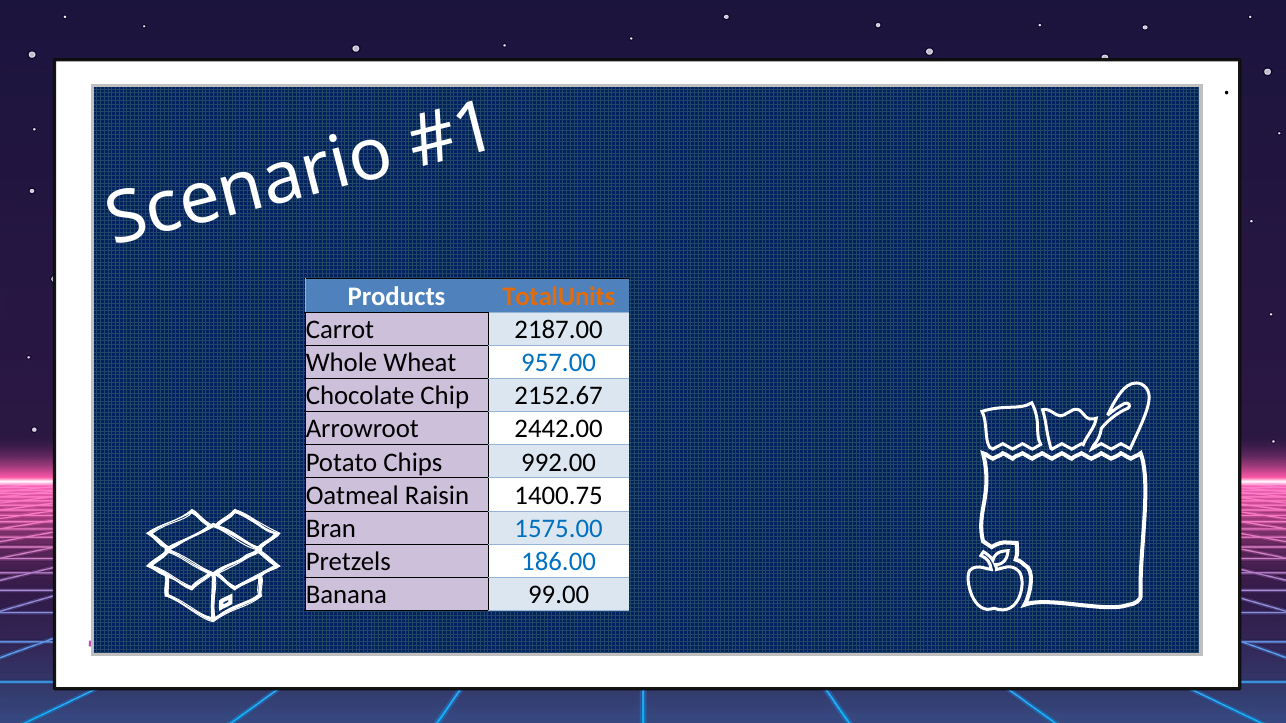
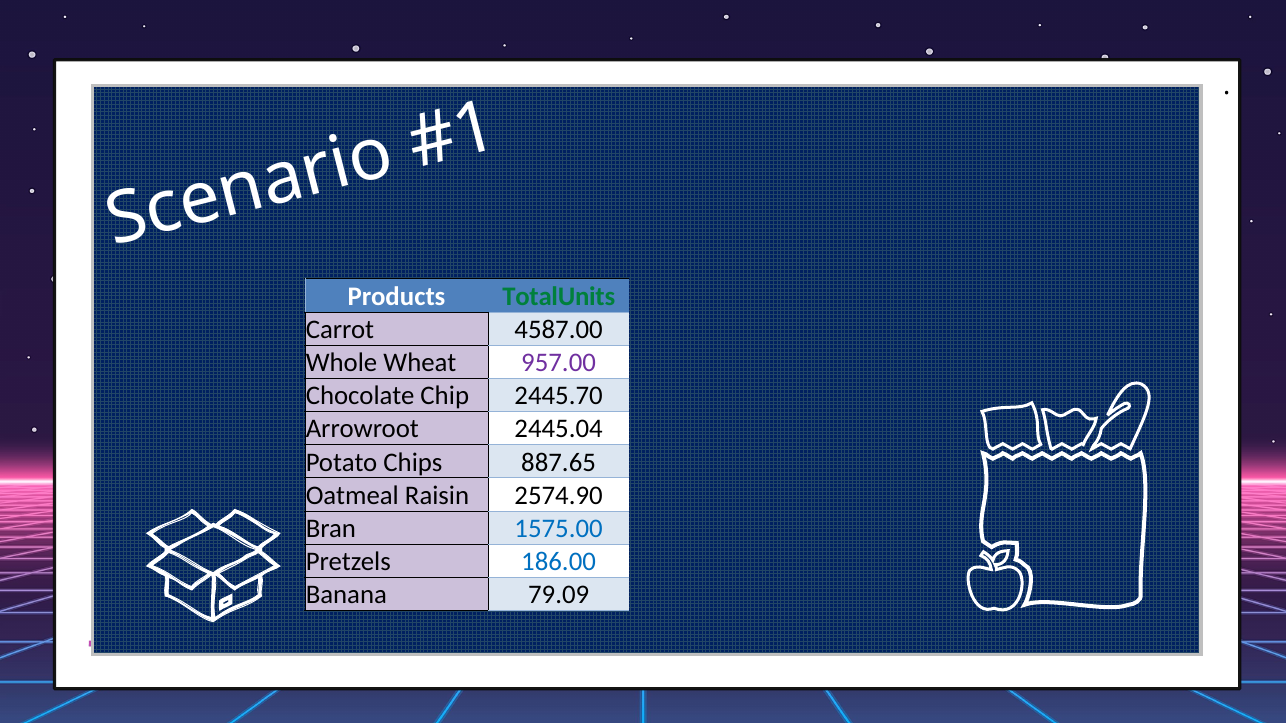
TotalUnits colour: orange -> green
2187.00: 2187.00 -> 4587.00
957.00 colour: blue -> purple
2152.67: 2152.67 -> 2445.70
2442.00: 2442.00 -> 2445.04
992.00: 992.00 -> 887.65
1400.75: 1400.75 -> 2574.90
99.00: 99.00 -> 79.09
